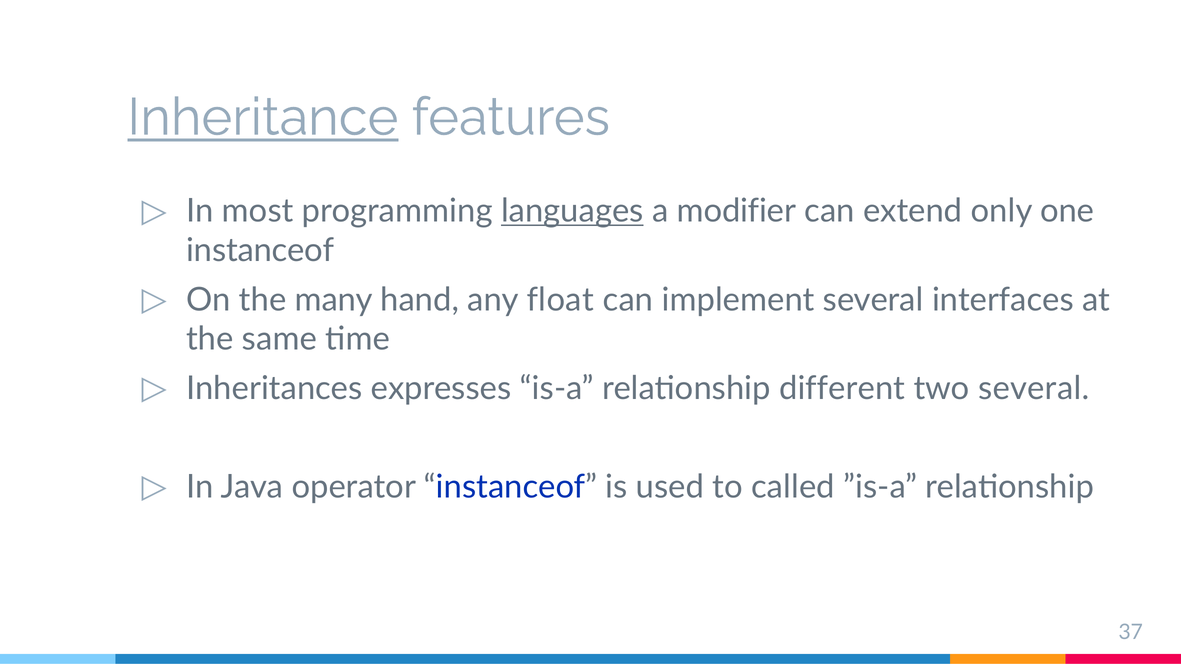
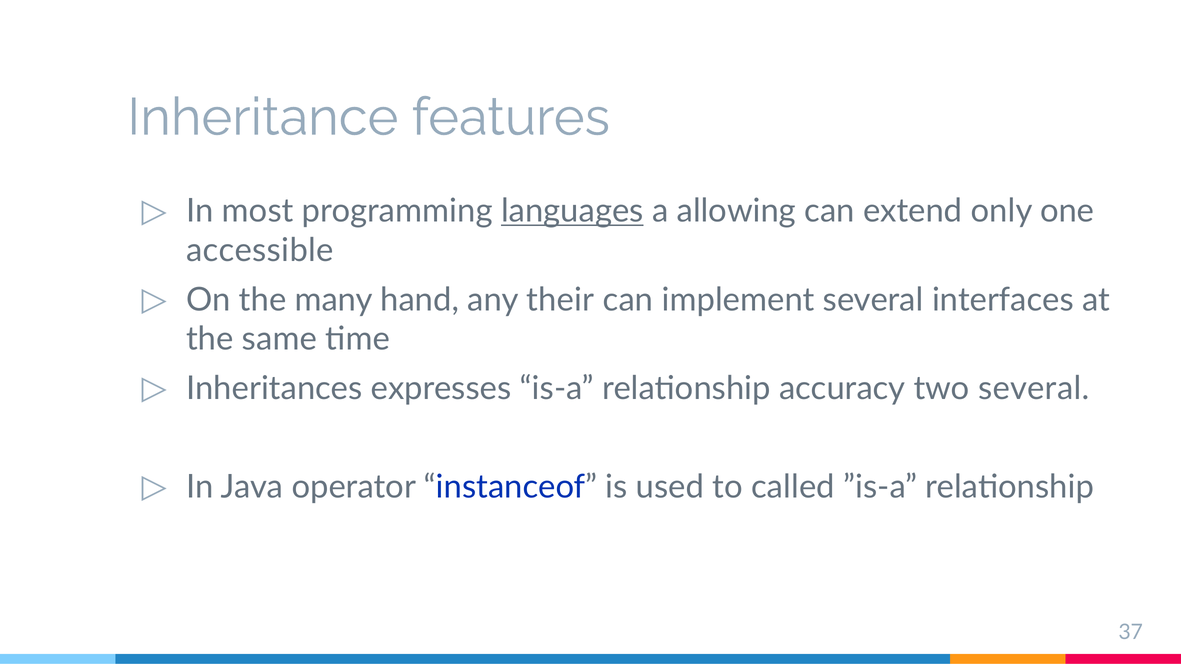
Inheritance underline: present -> none
modifier: modifier -> allowing
instanceof at (260, 251): instanceof -> accessible
float: float -> their
different: different -> accuracy
